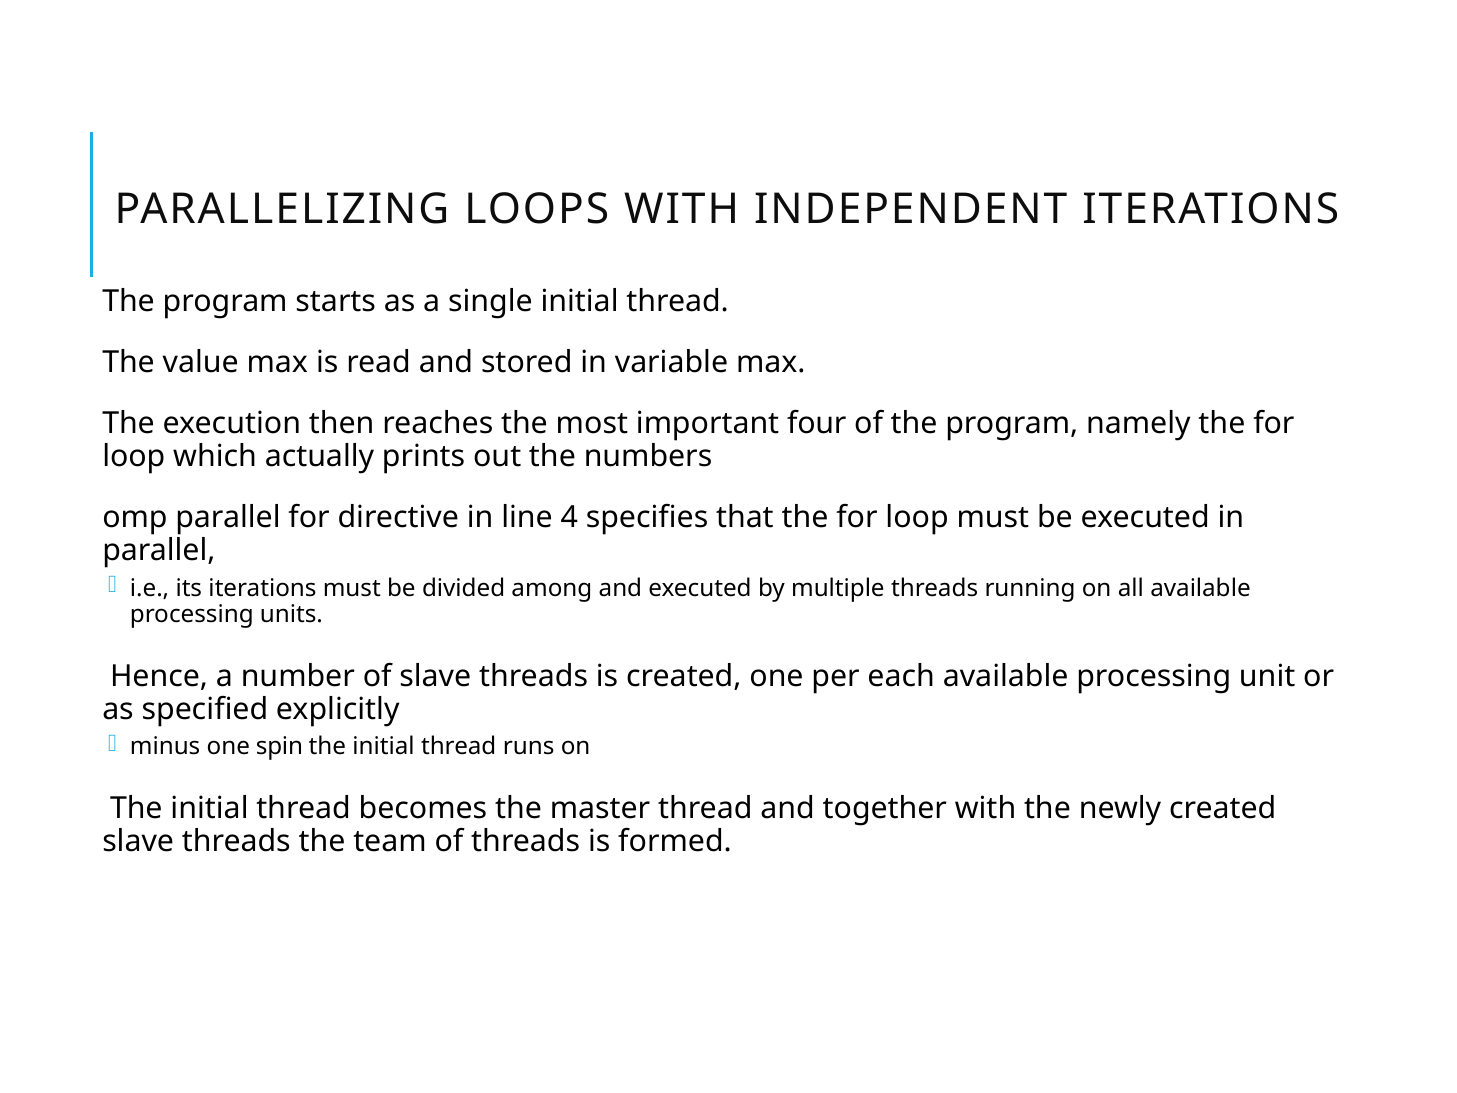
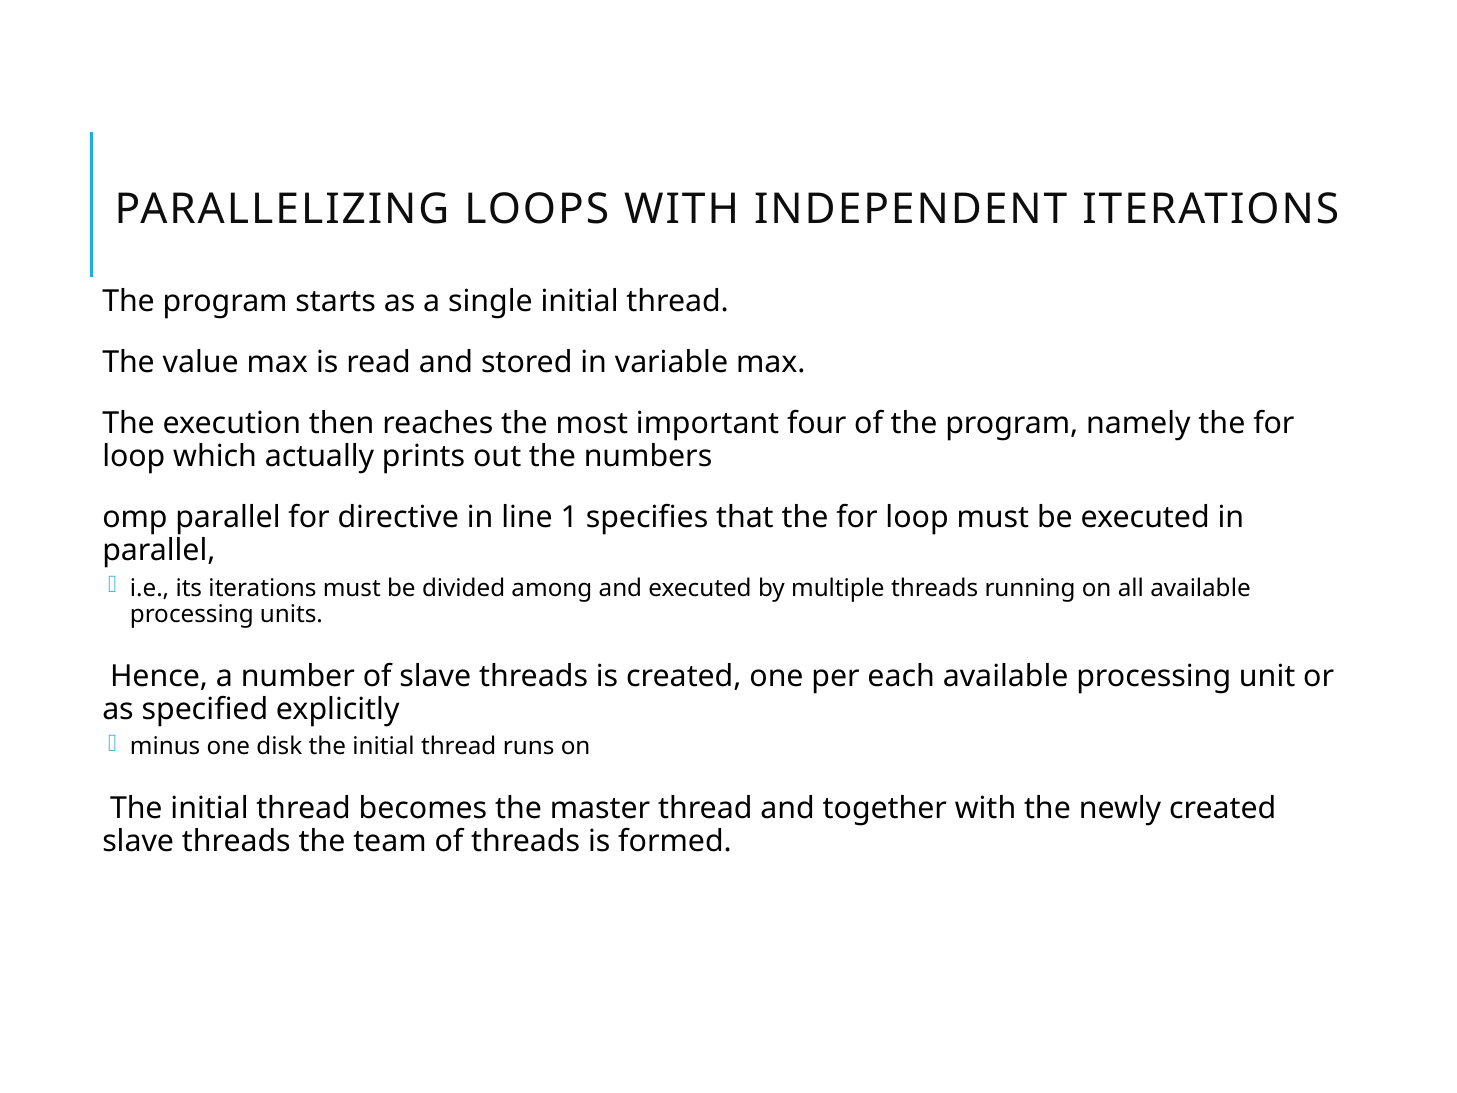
4: 4 -> 1
spin: spin -> disk
